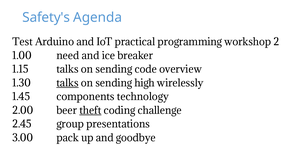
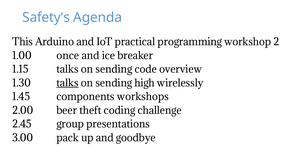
Test: Test -> This
need: need -> once
technology: technology -> workshops
theft underline: present -> none
